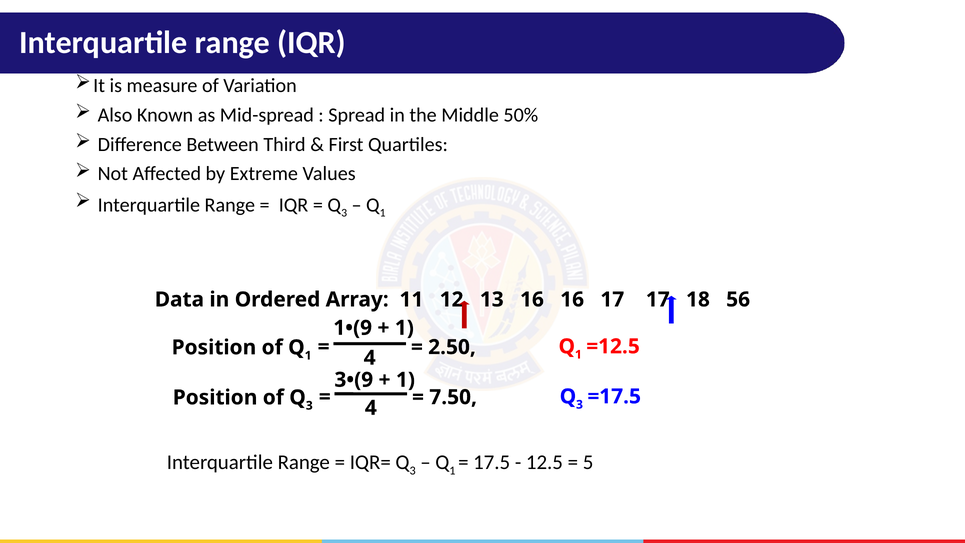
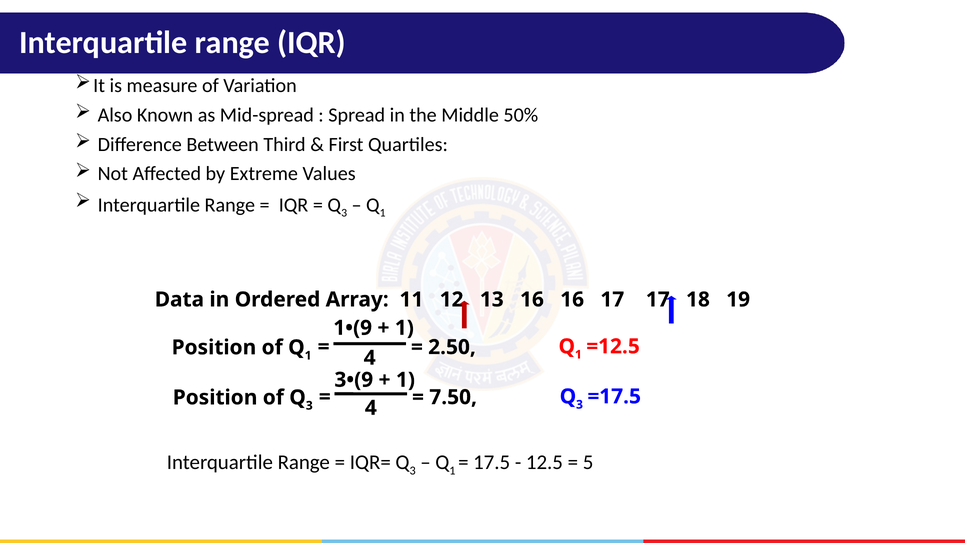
56: 56 -> 19
